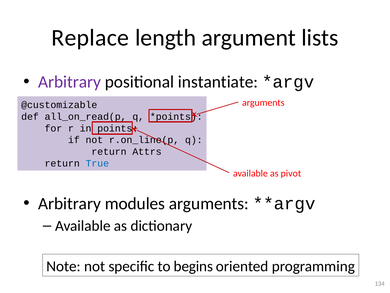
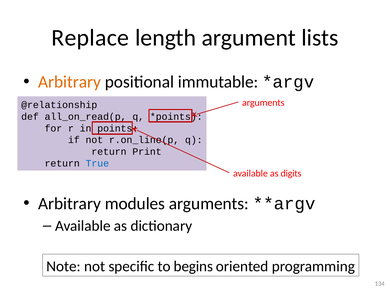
Arbitrary at (69, 82) colour: purple -> orange
instantiate: instantiate -> immutable
@customizable: @customizable -> @relationship
Attrs: Attrs -> Print
pivot: pivot -> digits
